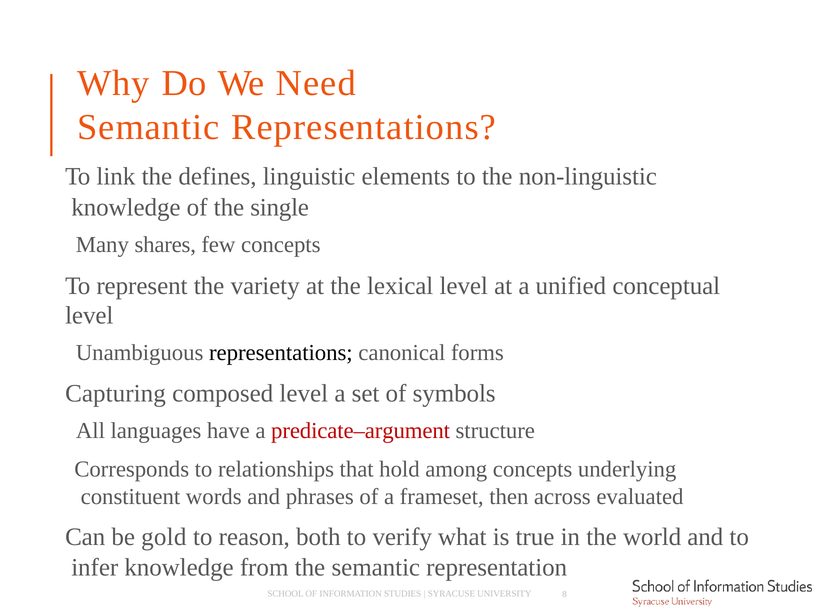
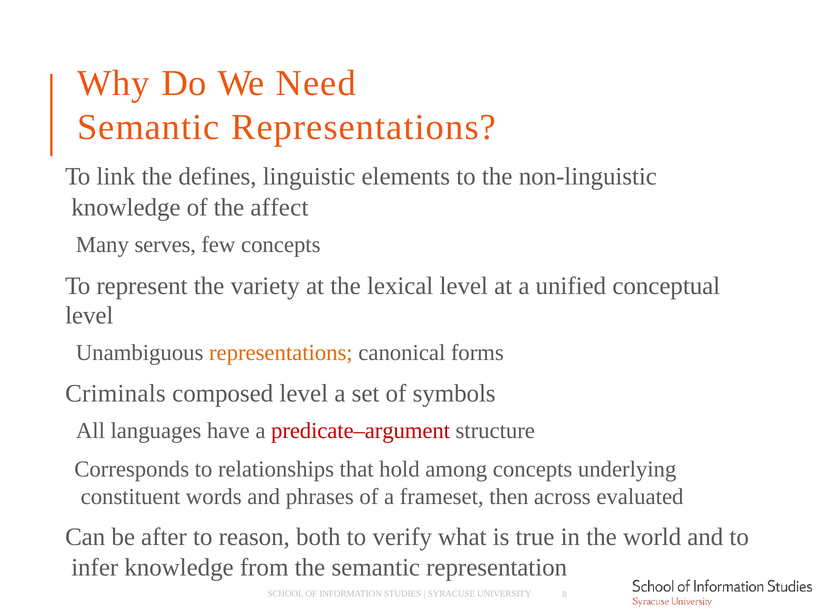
single: single -> affect
shares: shares -> serves
representations at (281, 353) colour: black -> orange
Capturing: Capturing -> Criminals
gold: gold -> after
